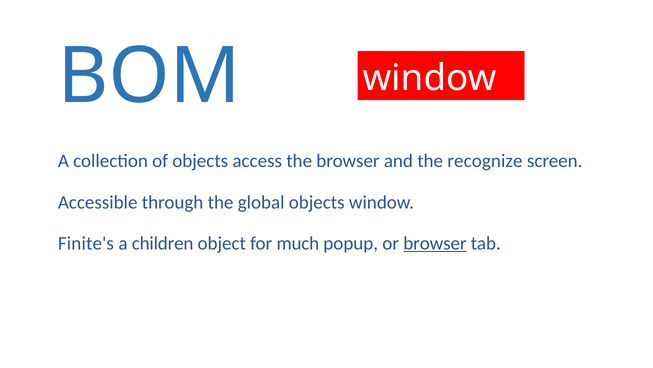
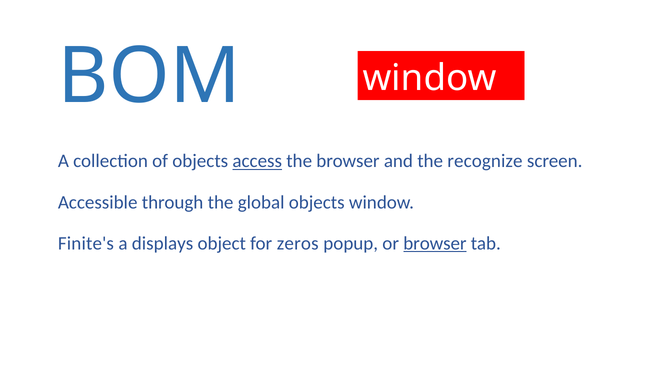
access underline: none -> present
children: children -> displays
much: much -> zeros
